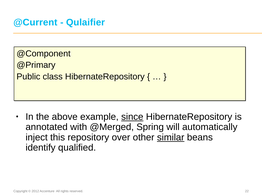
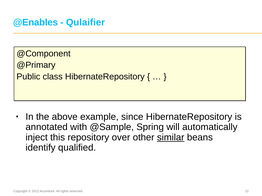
@Current: @Current -> @Enables
since underline: present -> none
@Merged: @Merged -> @Sample
